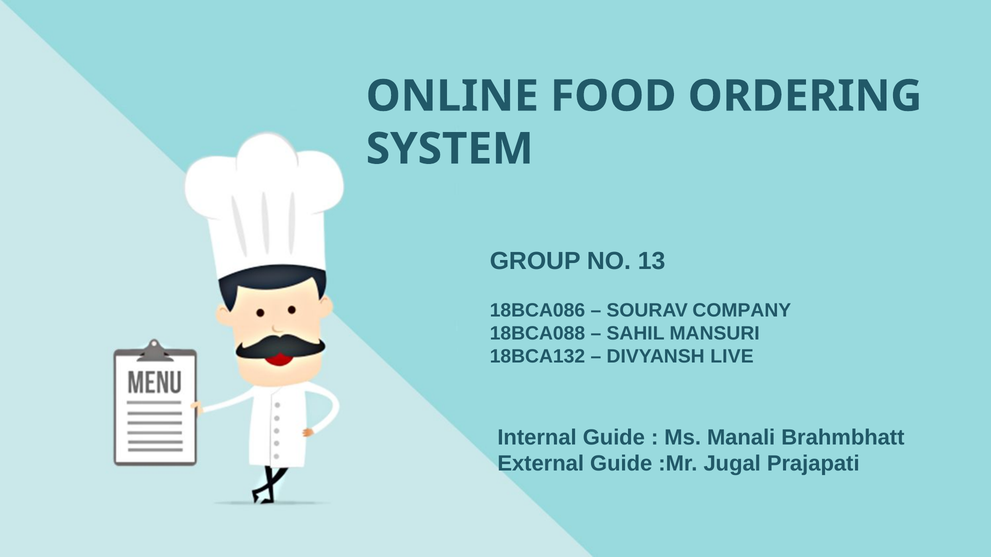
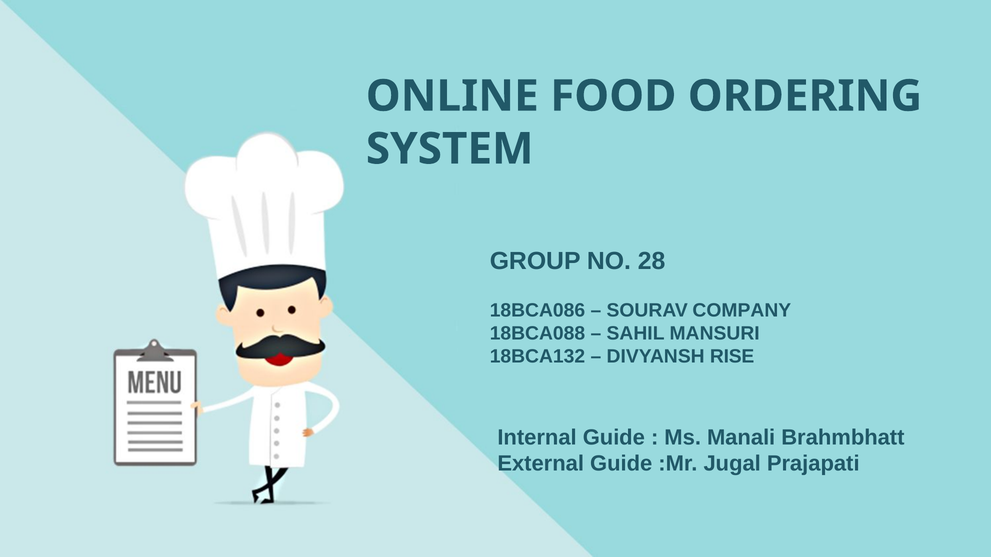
13: 13 -> 28
LIVE: LIVE -> RISE
